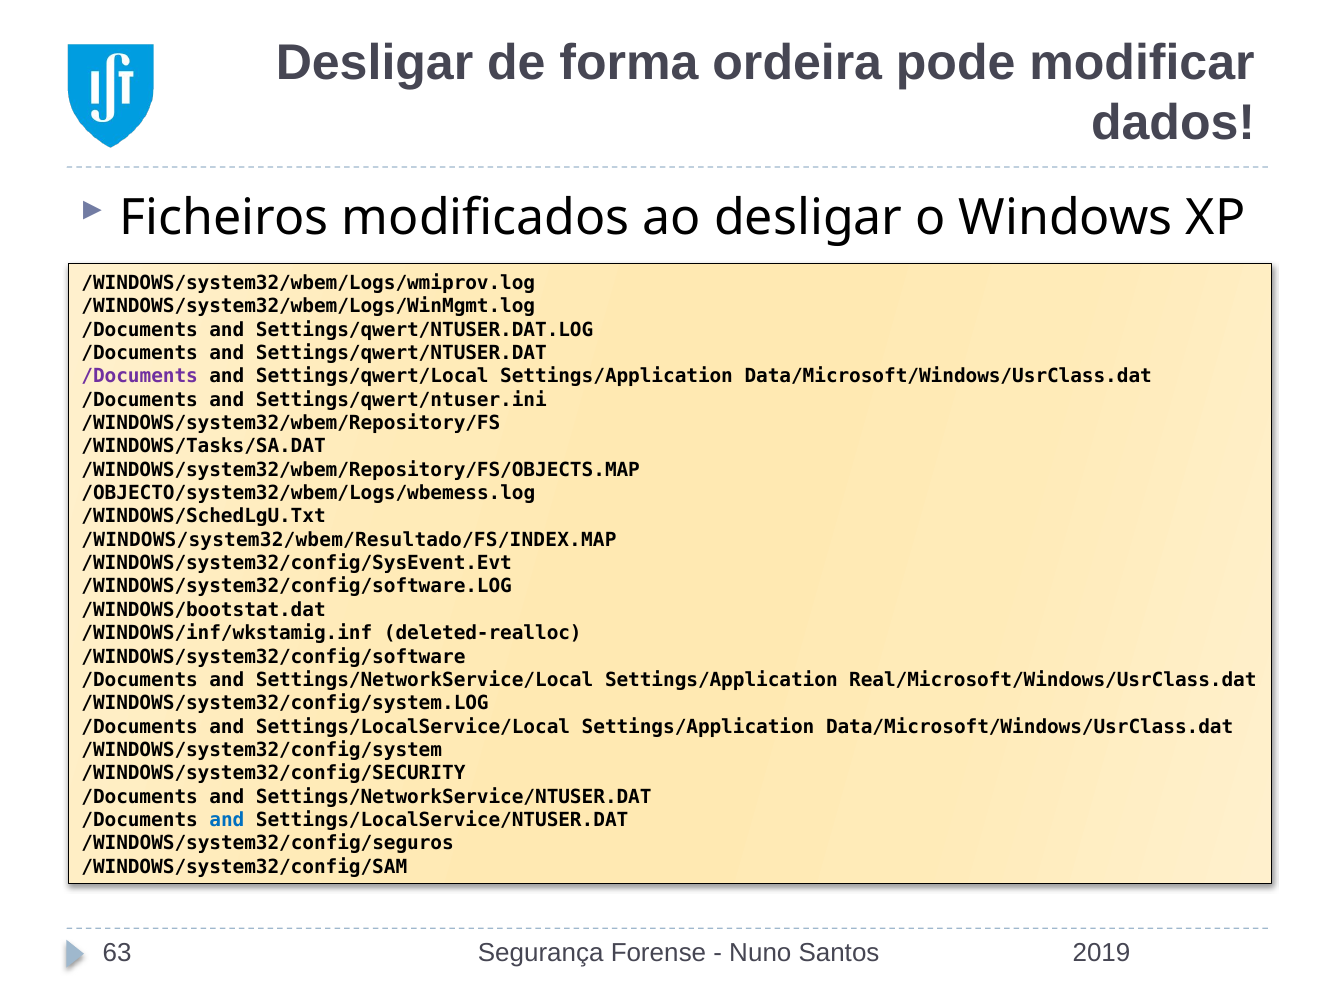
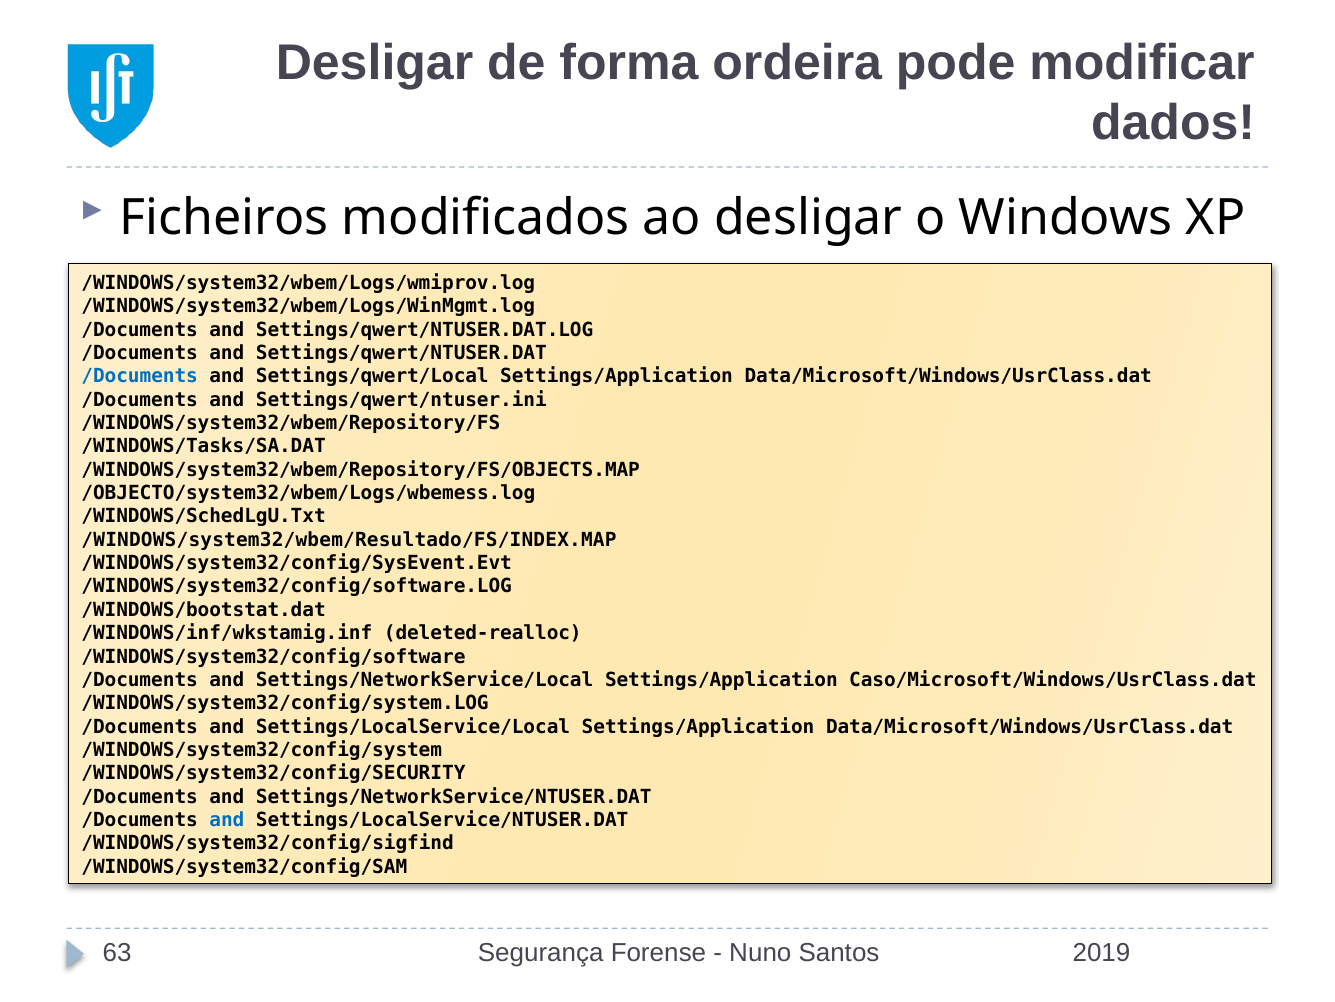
/Documents at (140, 376) colour: purple -> blue
Real/Microsoft/Windows/UsrClass.dat: Real/Microsoft/Windows/UsrClass.dat -> Caso/Microsoft/Windows/UsrClass.dat
/WINDOWS/system32/config/seguros: /WINDOWS/system32/config/seguros -> /WINDOWS/system32/config/sigfind
